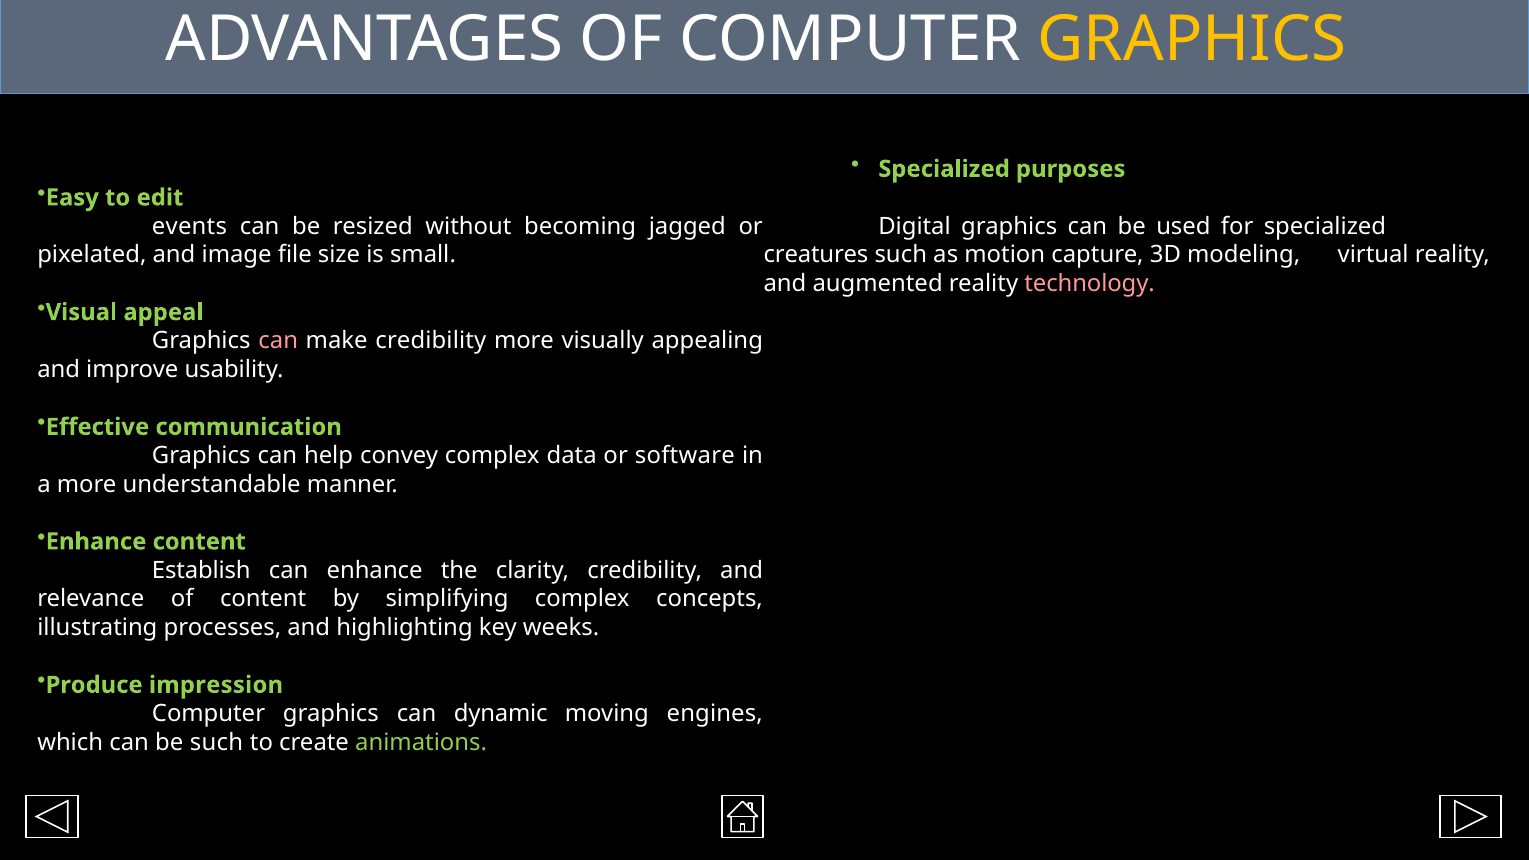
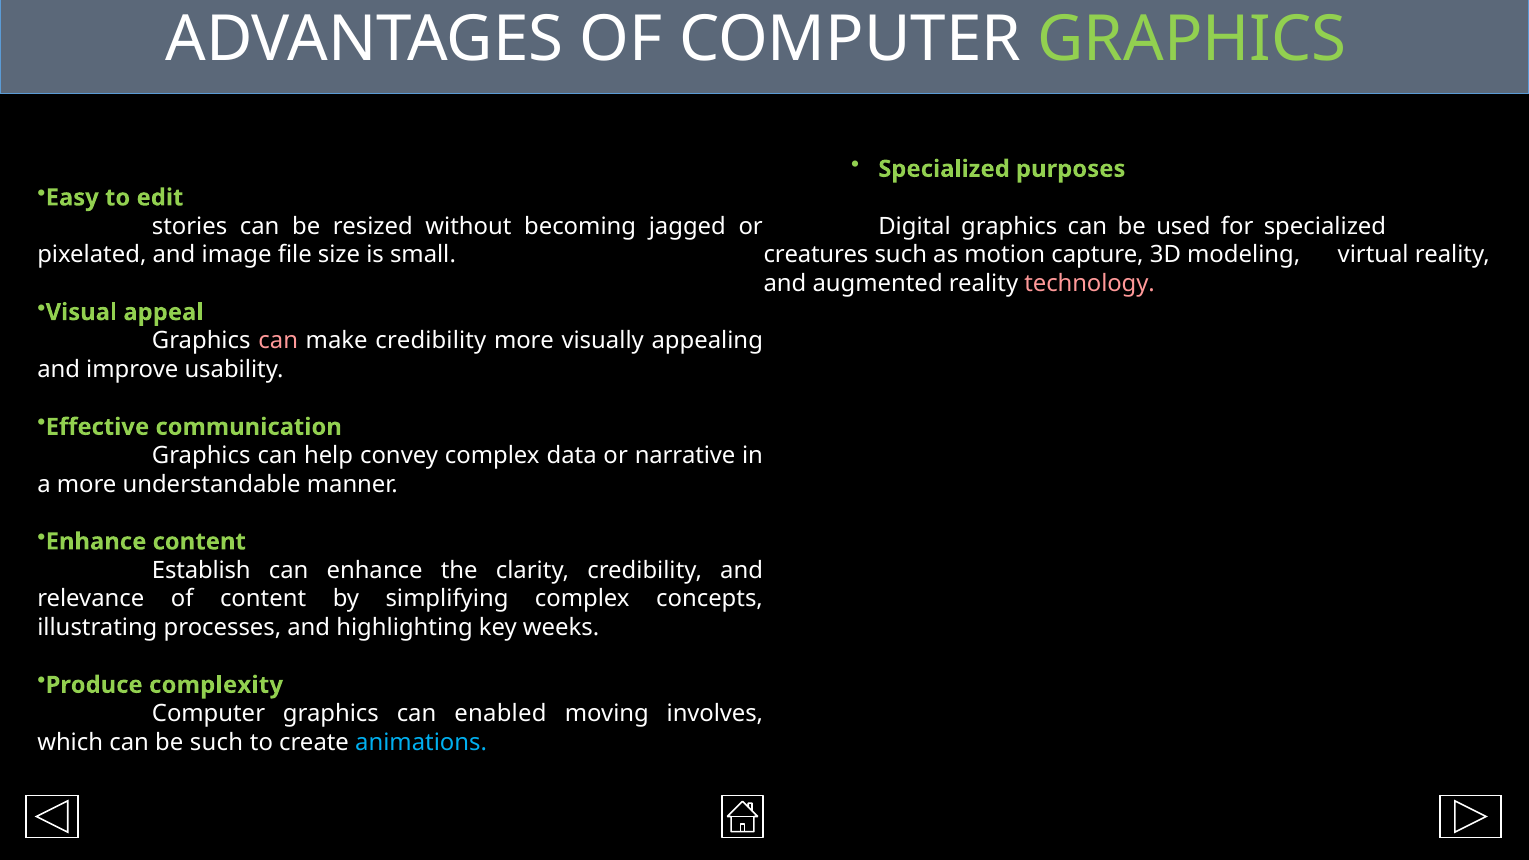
GRAPHICS at (1192, 40) colour: yellow -> light green
events: events -> stories
software: software -> narrative
impression: impression -> complexity
dynamic: dynamic -> enabled
engines: engines -> involves
animations colour: light green -> light blue
